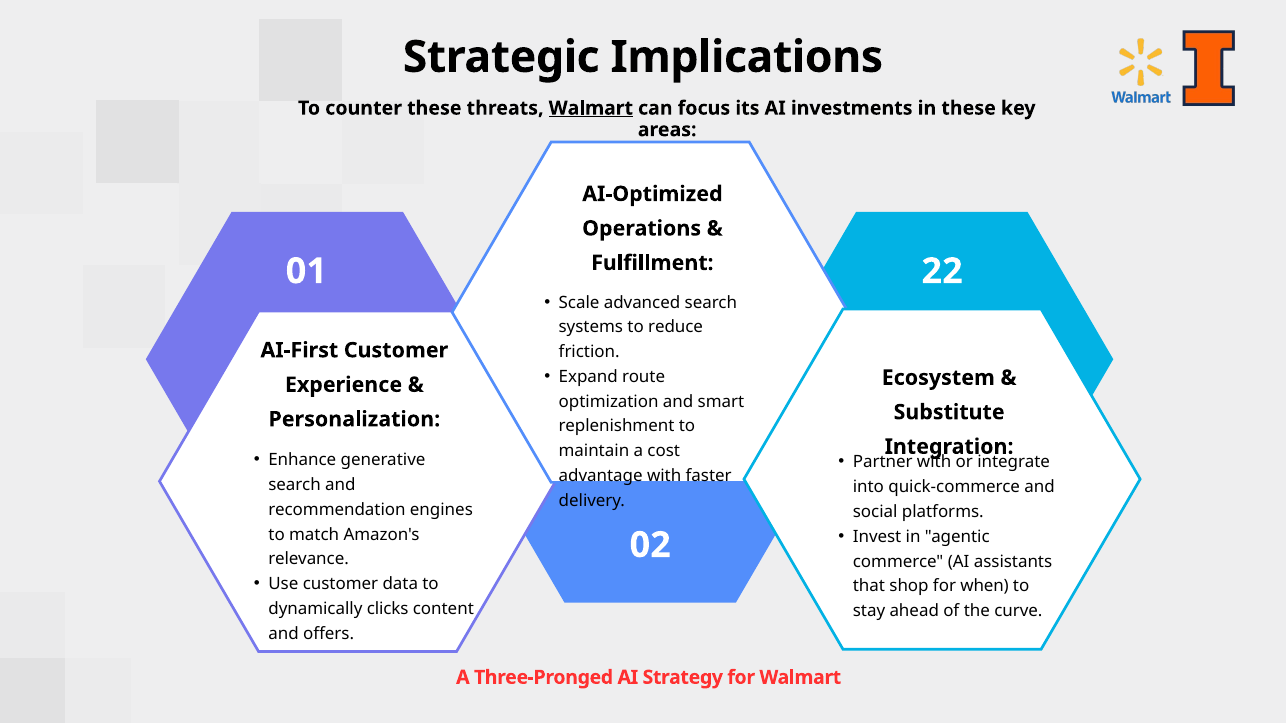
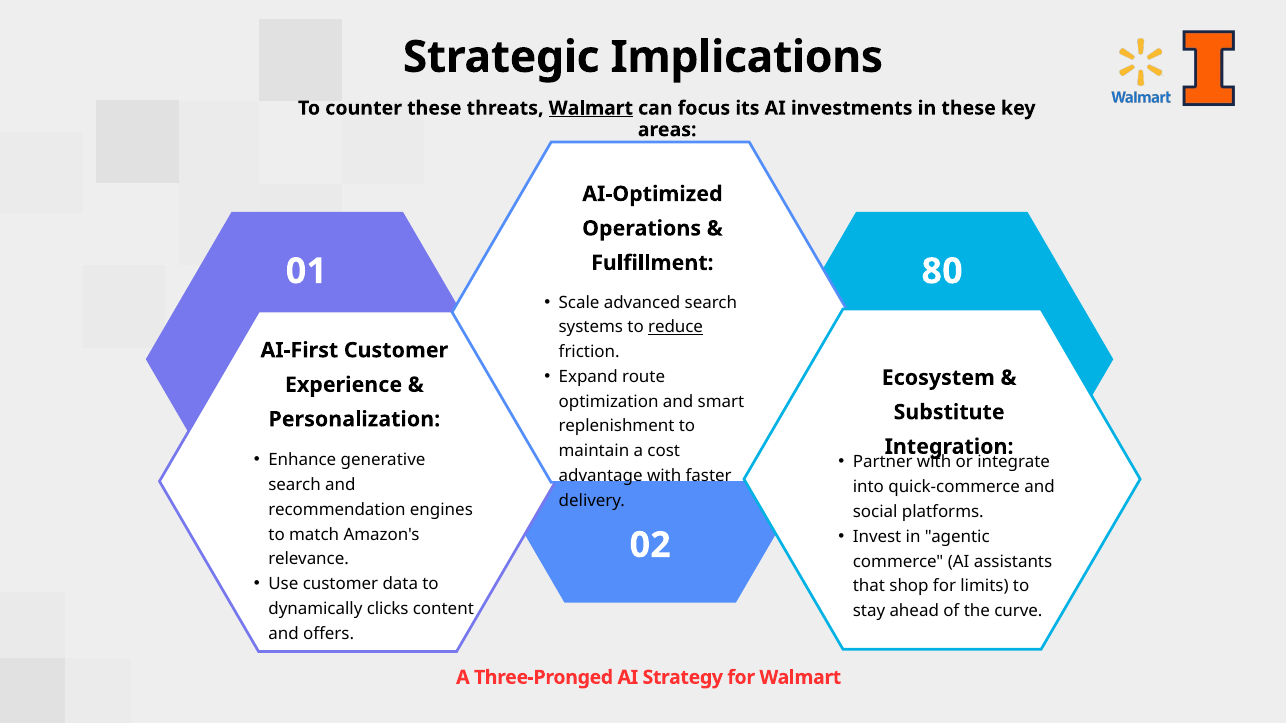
22: 22 -> 80
reduce underline: none -> present
when: when -> limits
